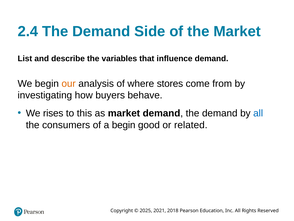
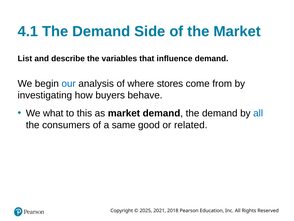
2.4: 2.4 -> 4.1
our colour: orange -> blue
rises: rises -> what
a begin: begin -> same
